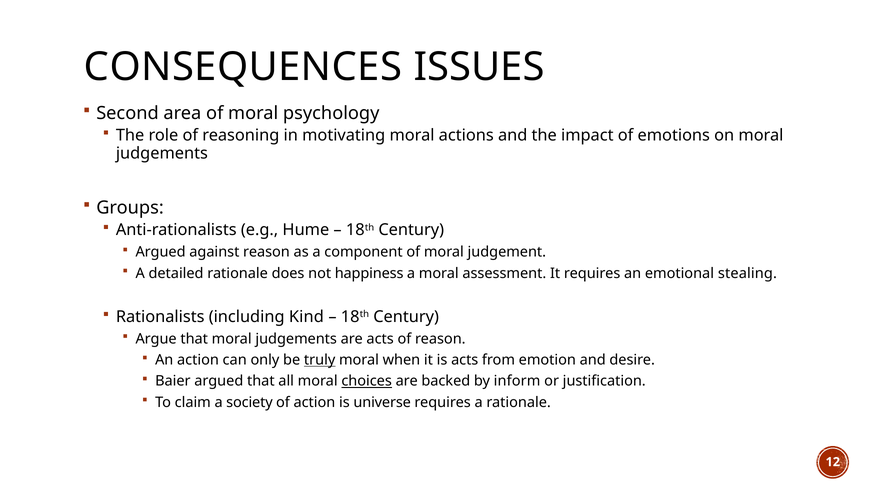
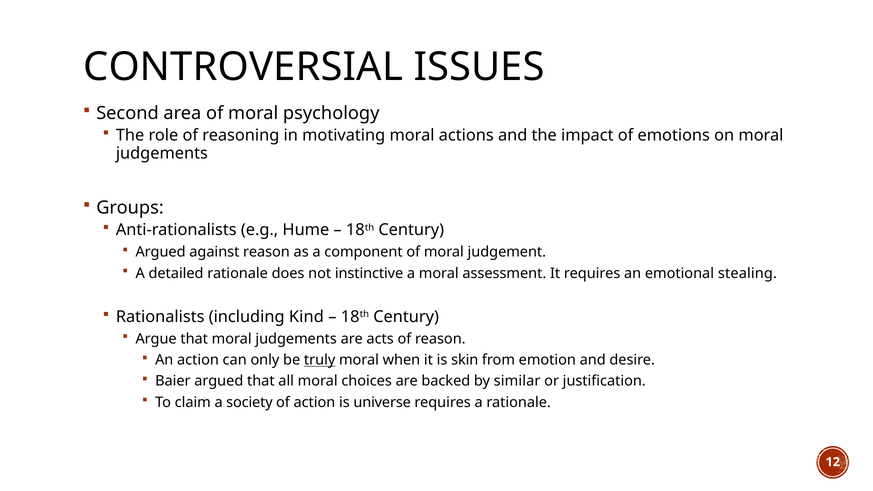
CONSEQUENCES: CONSEQUENCES -> CONTROVERSIAL
happiness: happiness -> instinctive
is acts: acts -> skin
choices underline: present -> none
inform: inform -> similar
